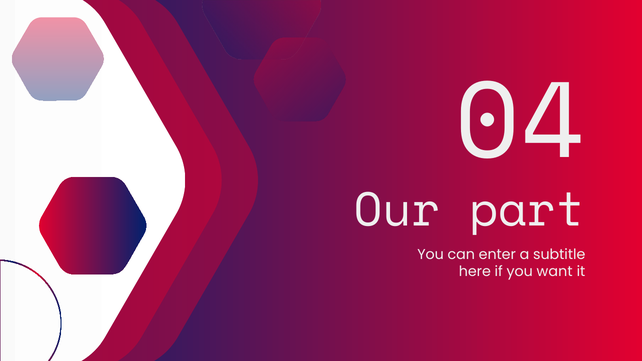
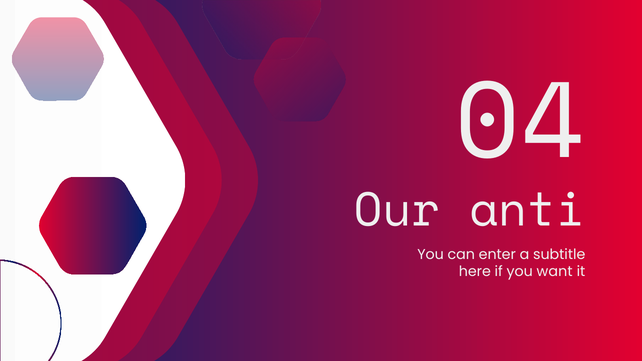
part: part -> anti
